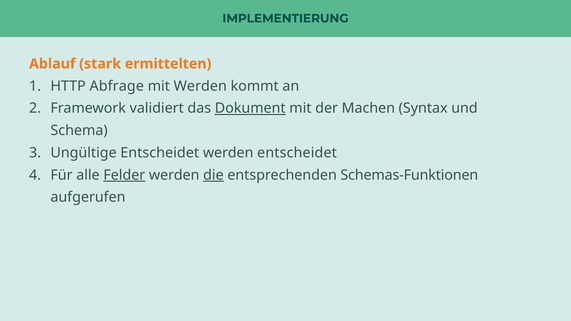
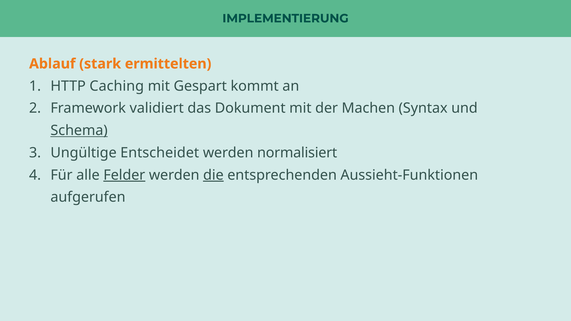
Abfrage: Abfrage -> Caching
mit Werden: Werden -> Gespart
Dokument underline: present -> none
Schema underline: none -> present
werden entscheidet: entscheidet -> normalisiert
Schemas-Funktionen: Schemas-Funktionen -> Aussieht-Funktionen
